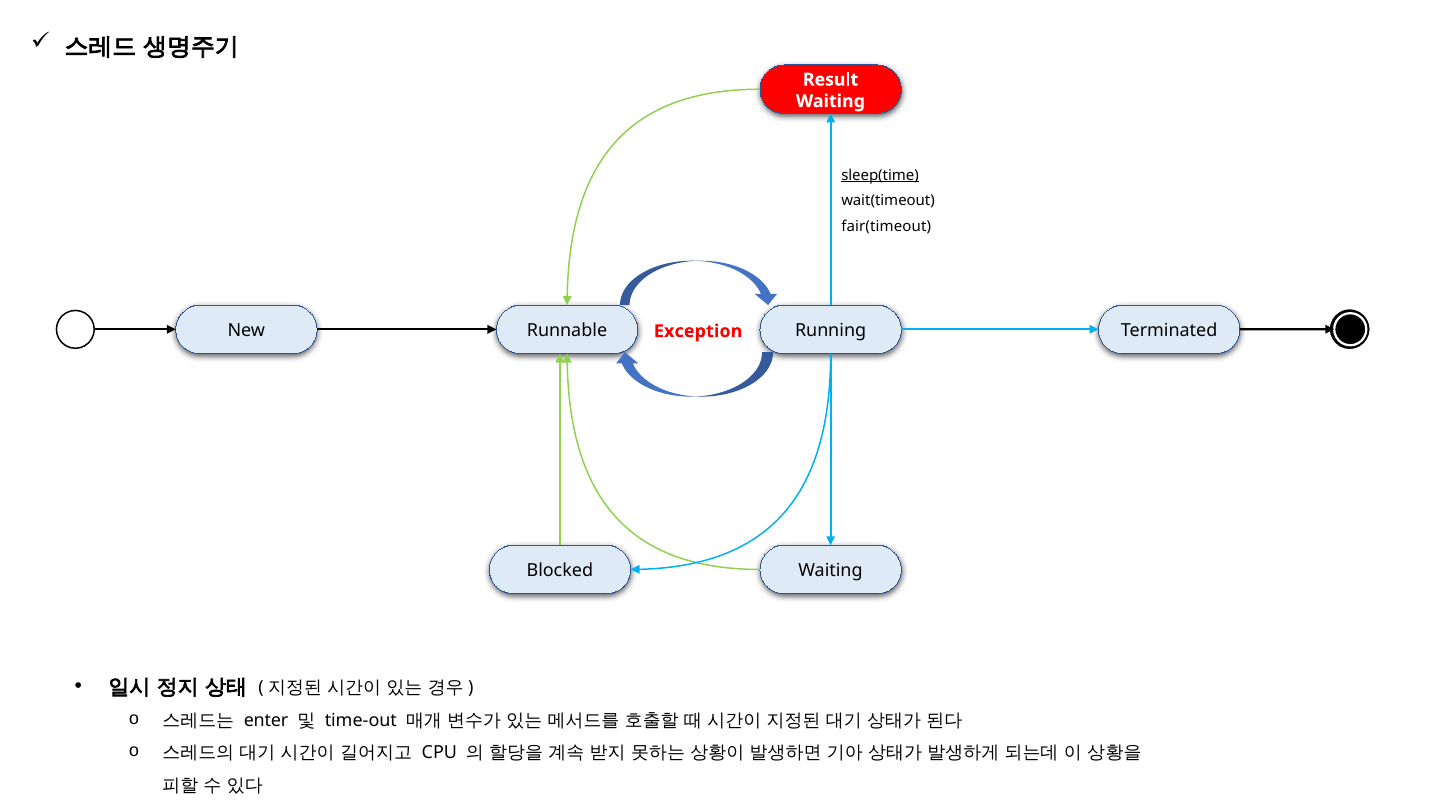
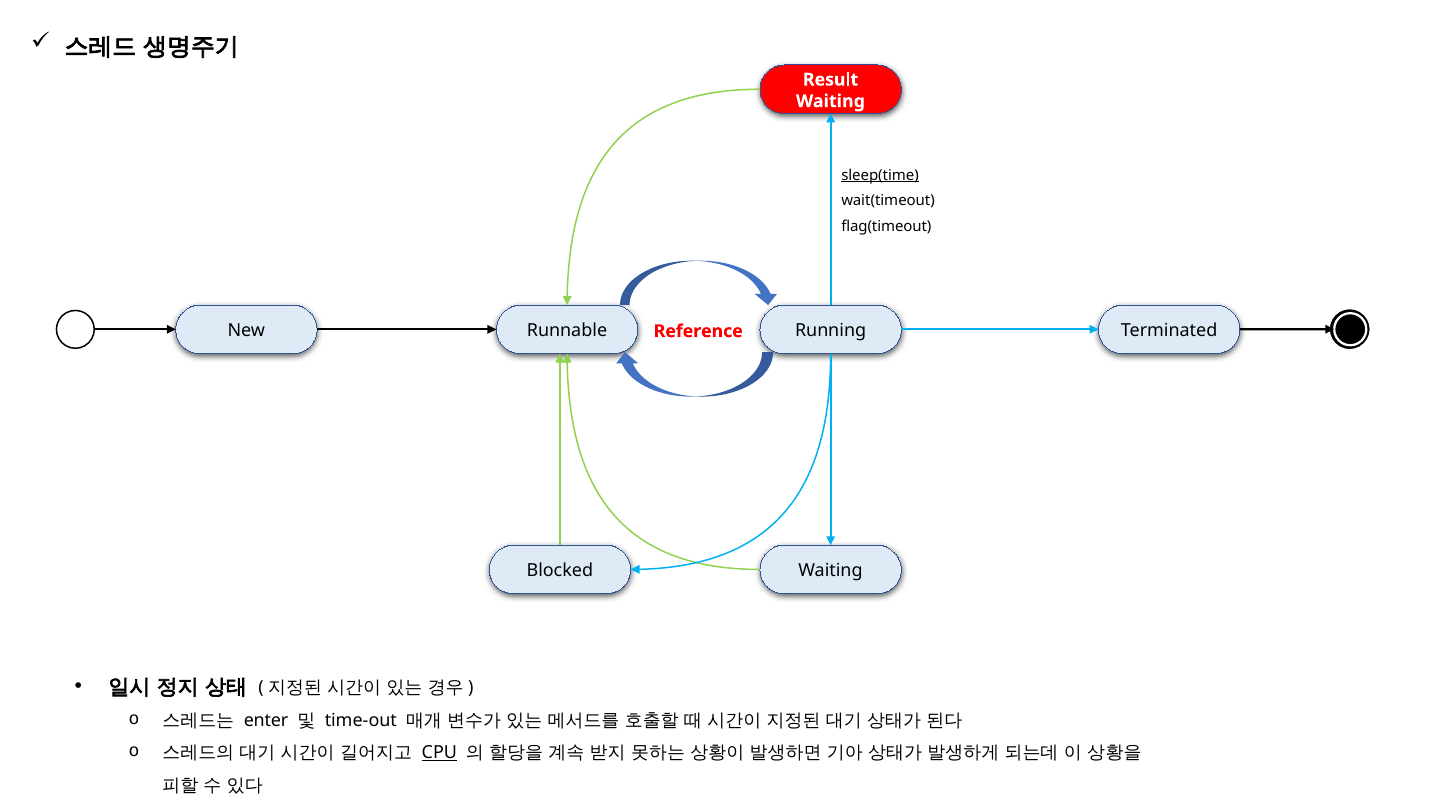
fair(timeout: fair(timeout -> flag(timeout
Exception: Exception -> Reference
CPU underline: none -> present
